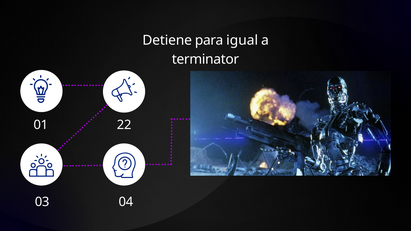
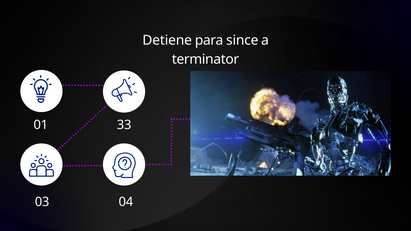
igual: igual -> since
22: 22 -> 33
